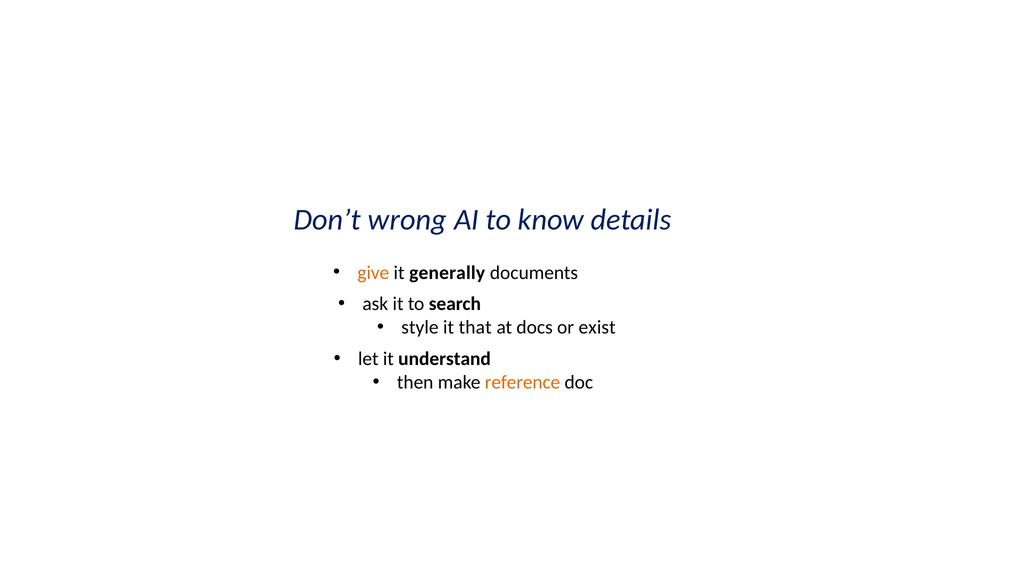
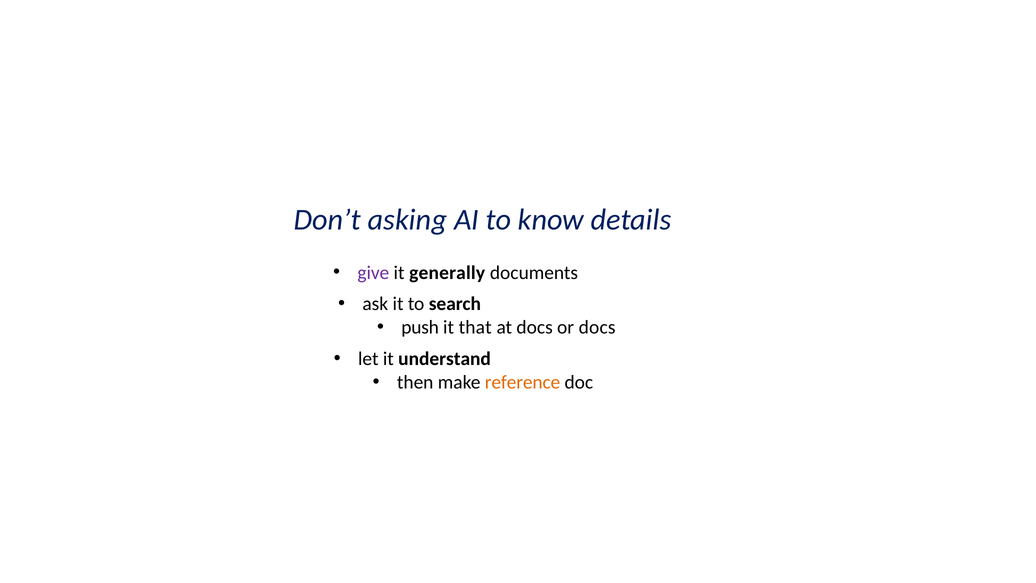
wrong: wrong -> asking
give colour: orange -> purple
style: style -> push
or exist: exist -> docs
